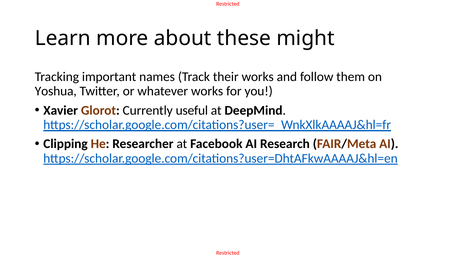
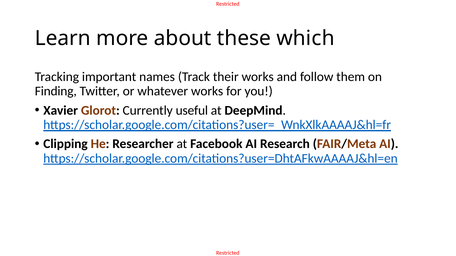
might: might -> which
Yoshua: Yoshua -> Finding
